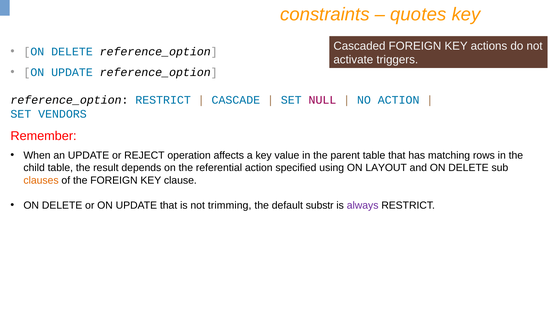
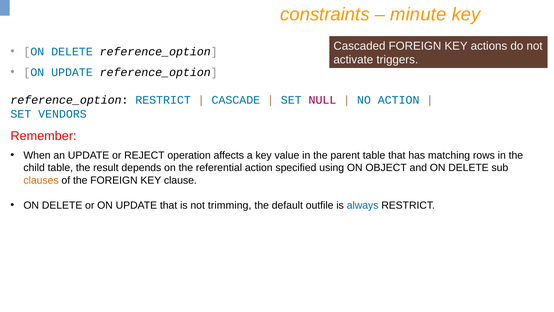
quotes: quotes -> minute
LAYOUT: LAYOUT -> OBJECT
substr: substr -> outfile
always colour: purple -> blue
